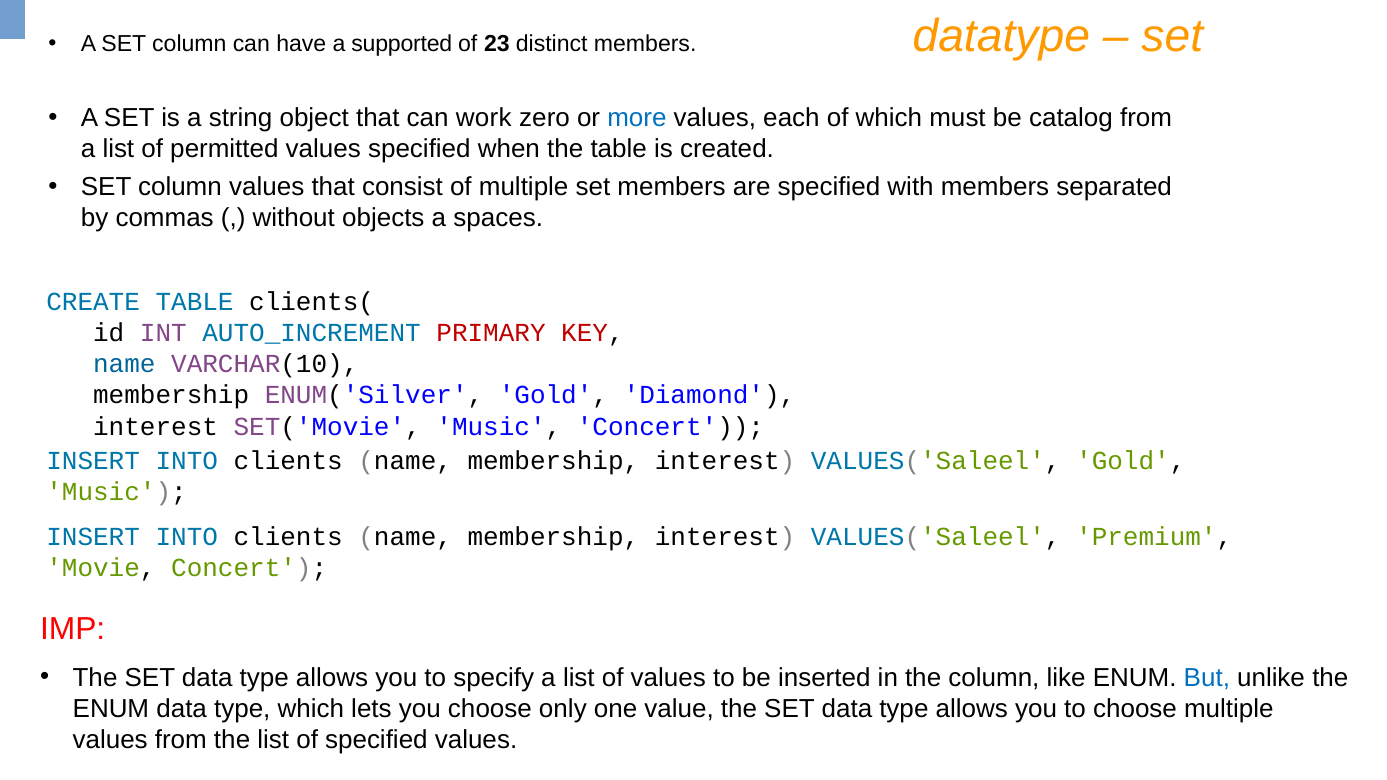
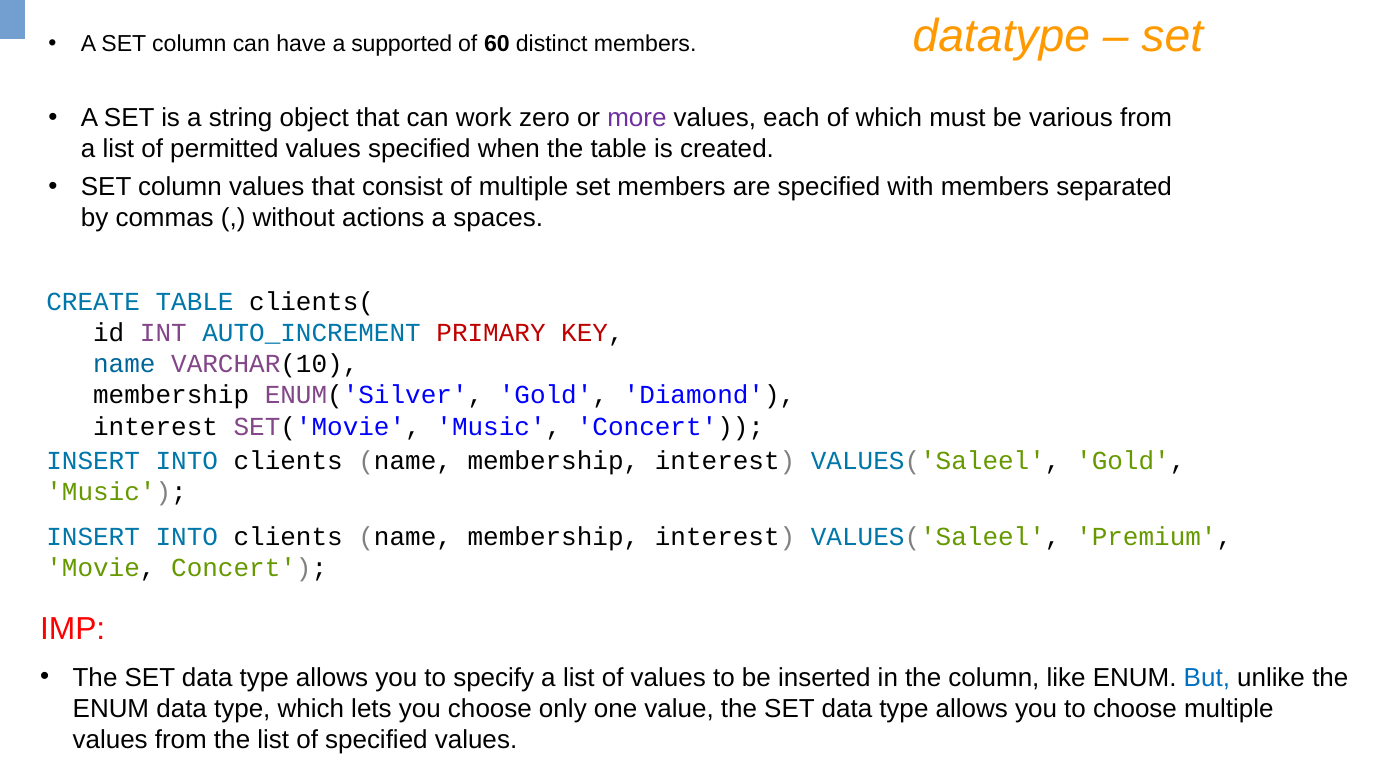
23: 23 -> 60
more colour: blue -> purple
catalog: catalog -> various
objects: objects -> actions
